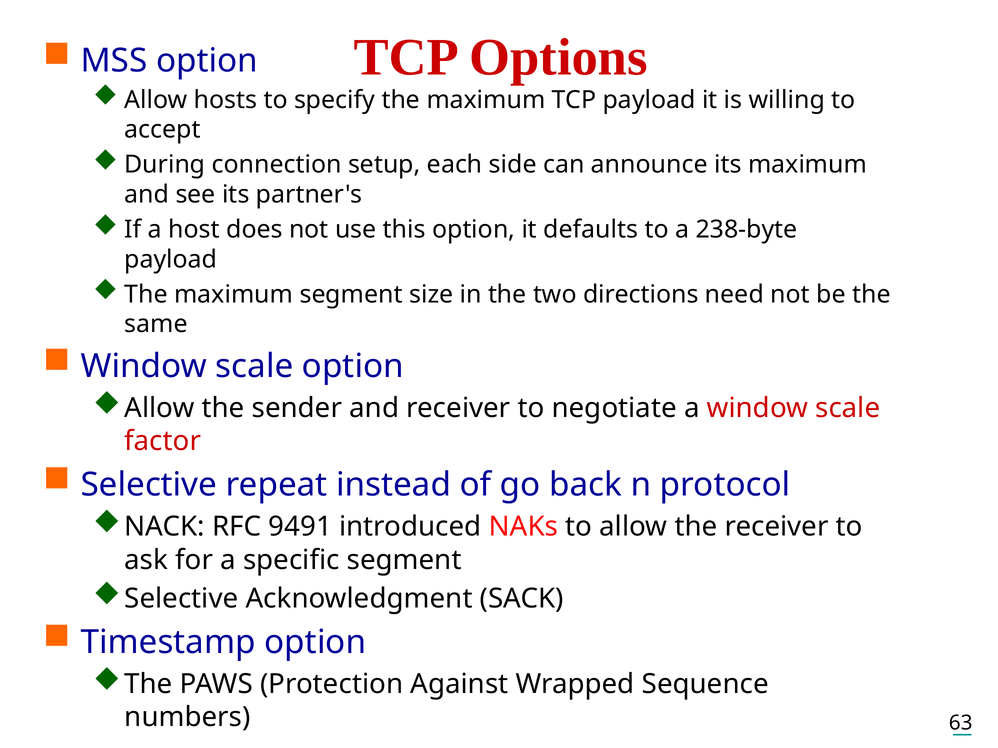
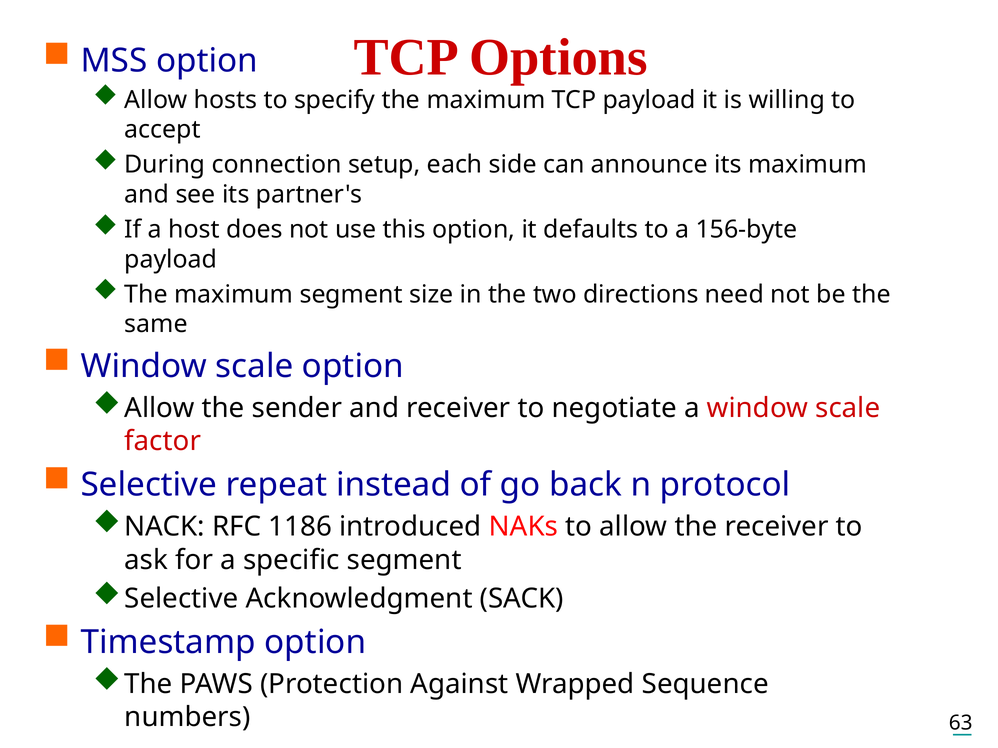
238-byte: 238-byte -> 156-byte
9491: 9491 -> 1186
